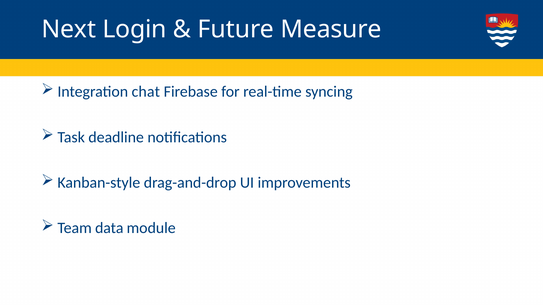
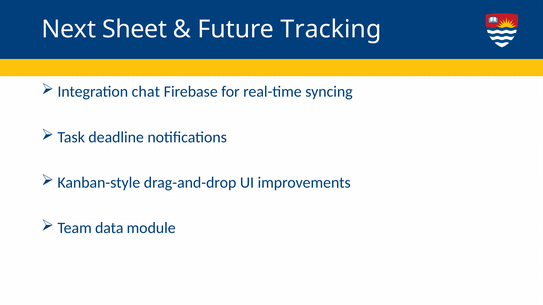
Login: Login -> Sheet
Measure: Measure -> Tracking
